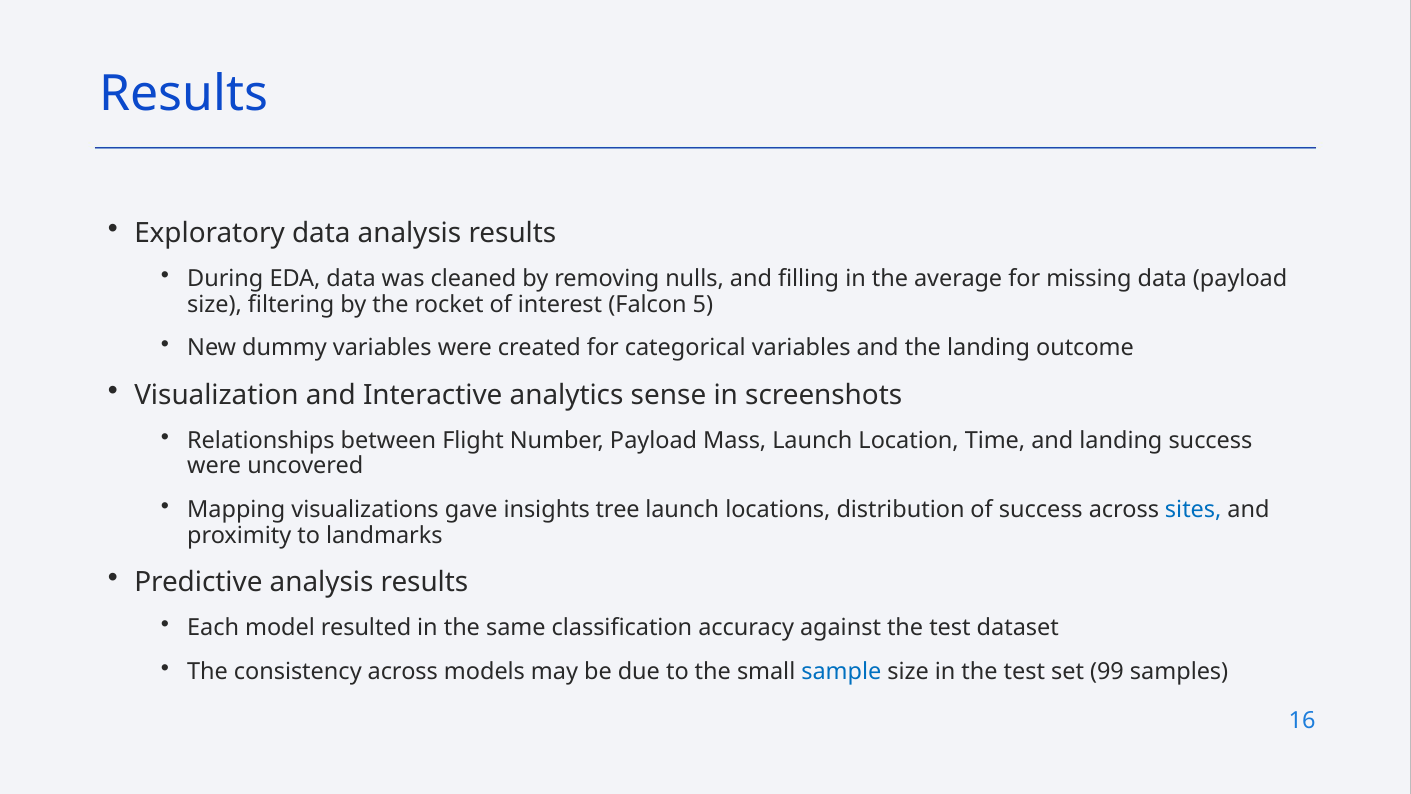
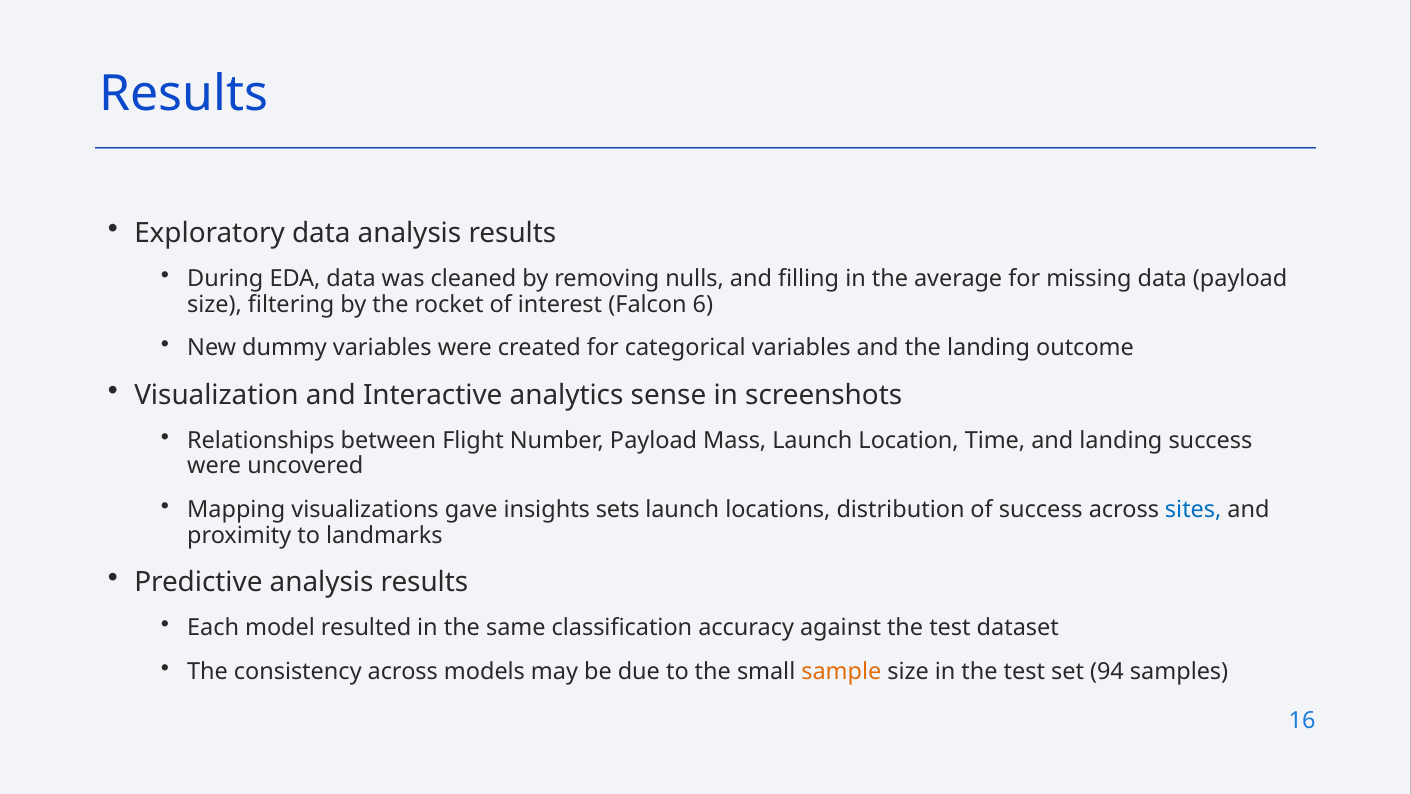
5: 5 -> 6
tree: tree -> sets
sample colour: blue -> orange
99: 99 -> 94
